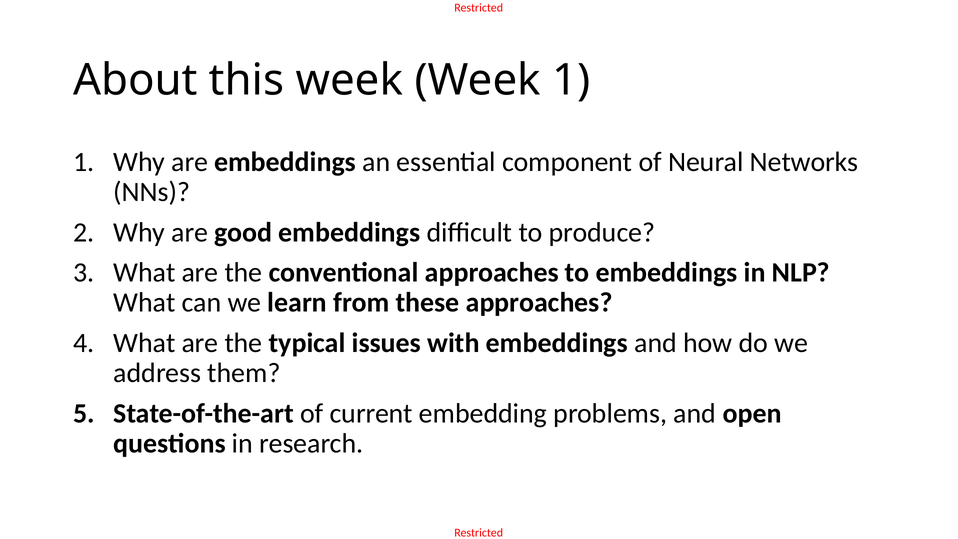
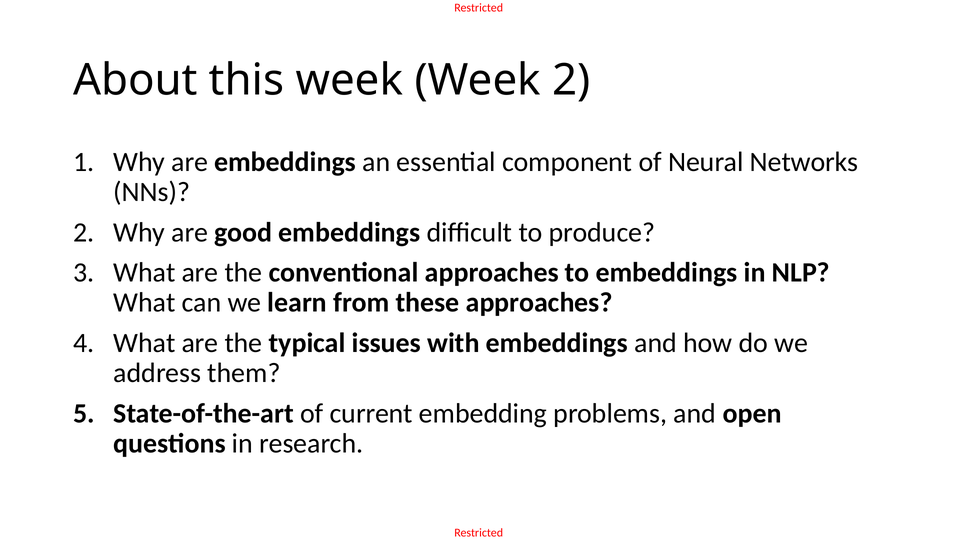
Week 1: 1 -> 2
